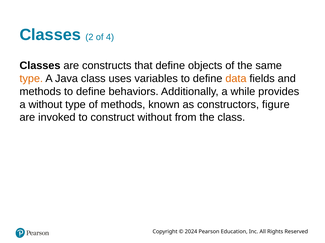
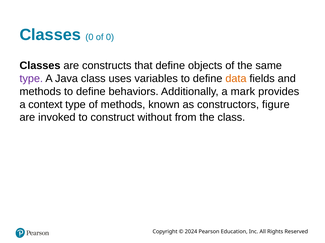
Classes 2: 2 -> 0
of 4: 4 -> 0
type at (31, 79) colour: orange -> purple
while: while -> mark
a without: without -> context
